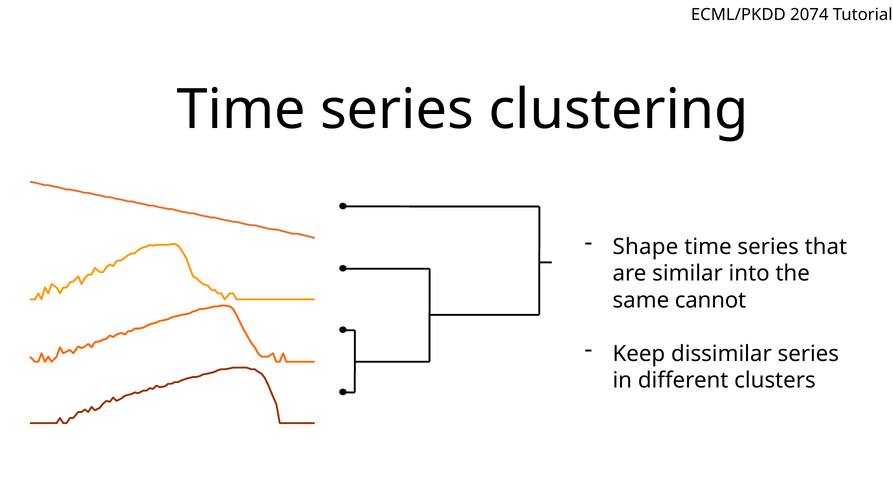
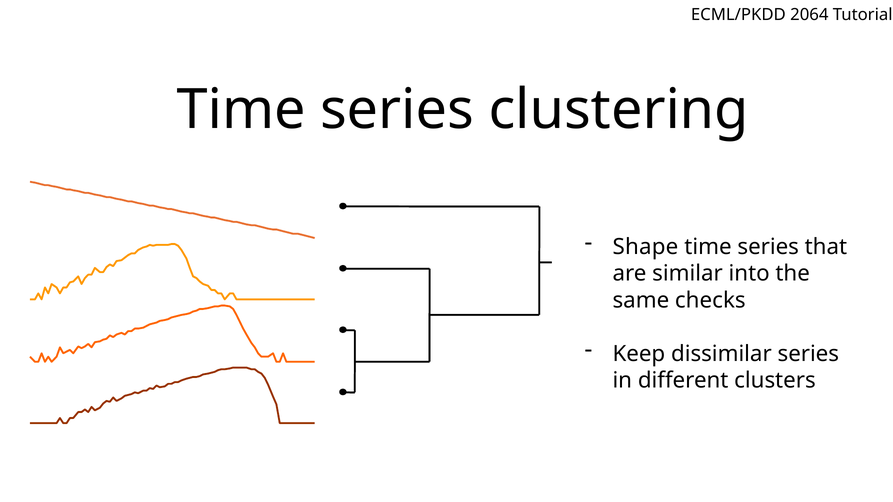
2074: 2074 -> 2064
cannot: cannot -> checks
